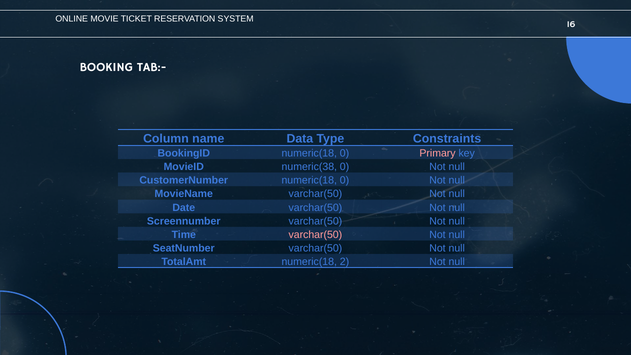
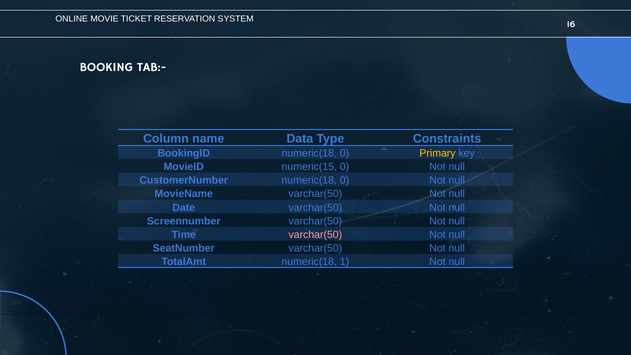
Primary colour: pink -> yellow
numeric(38: numeric(38 -> numeric(15
2: 2 -> 1
